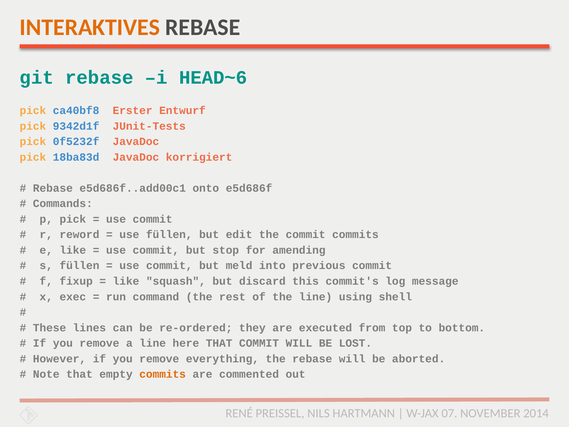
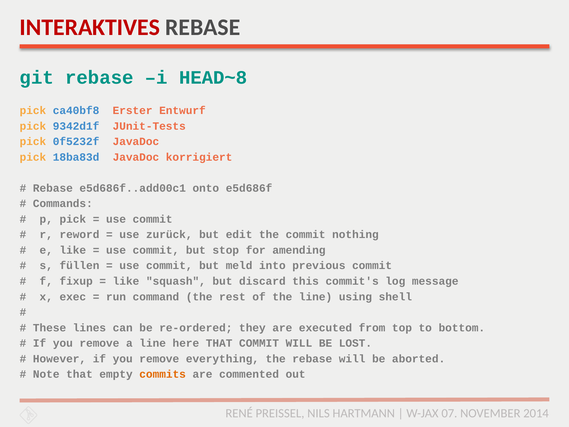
INTERAKTIVES colour: orange -> red
HEAD~6: HEAD~6 -> HEAD~8
use füllen: füllen -> zurück
commit commits: commits -> nothing
